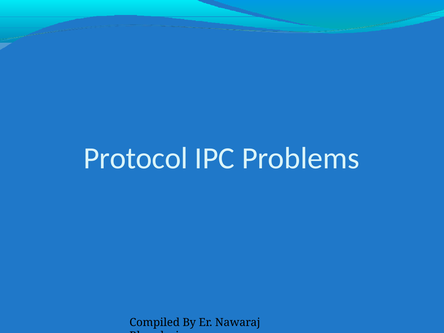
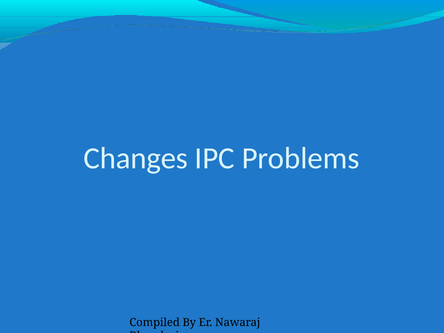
Protocol: Protocol -> Changes
